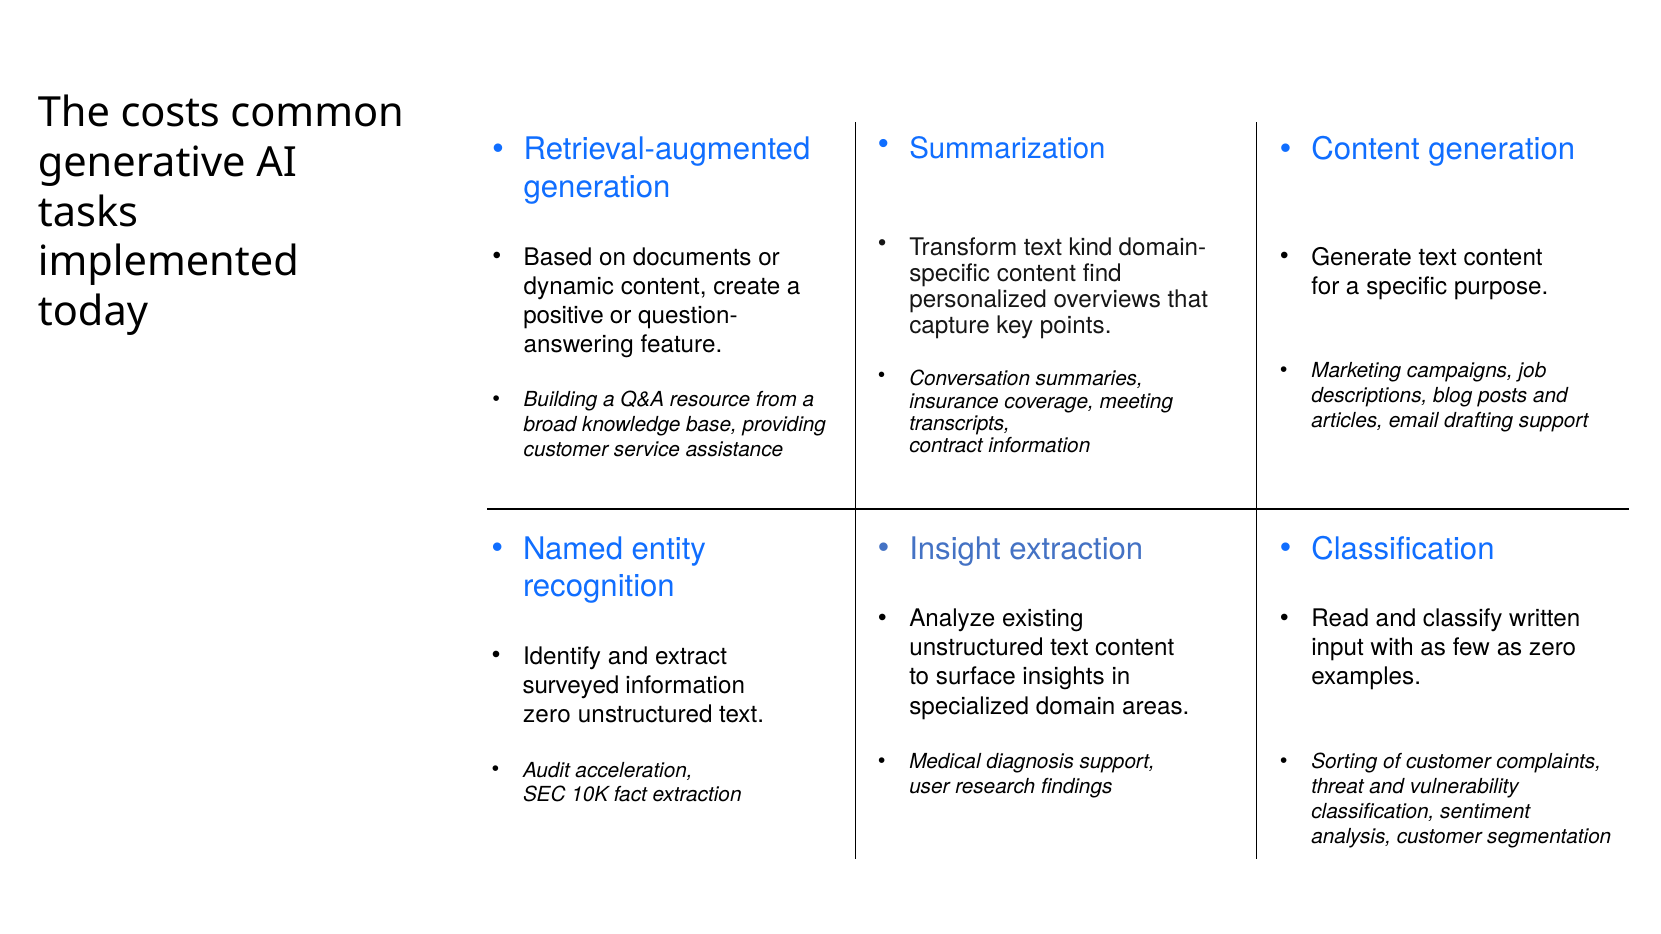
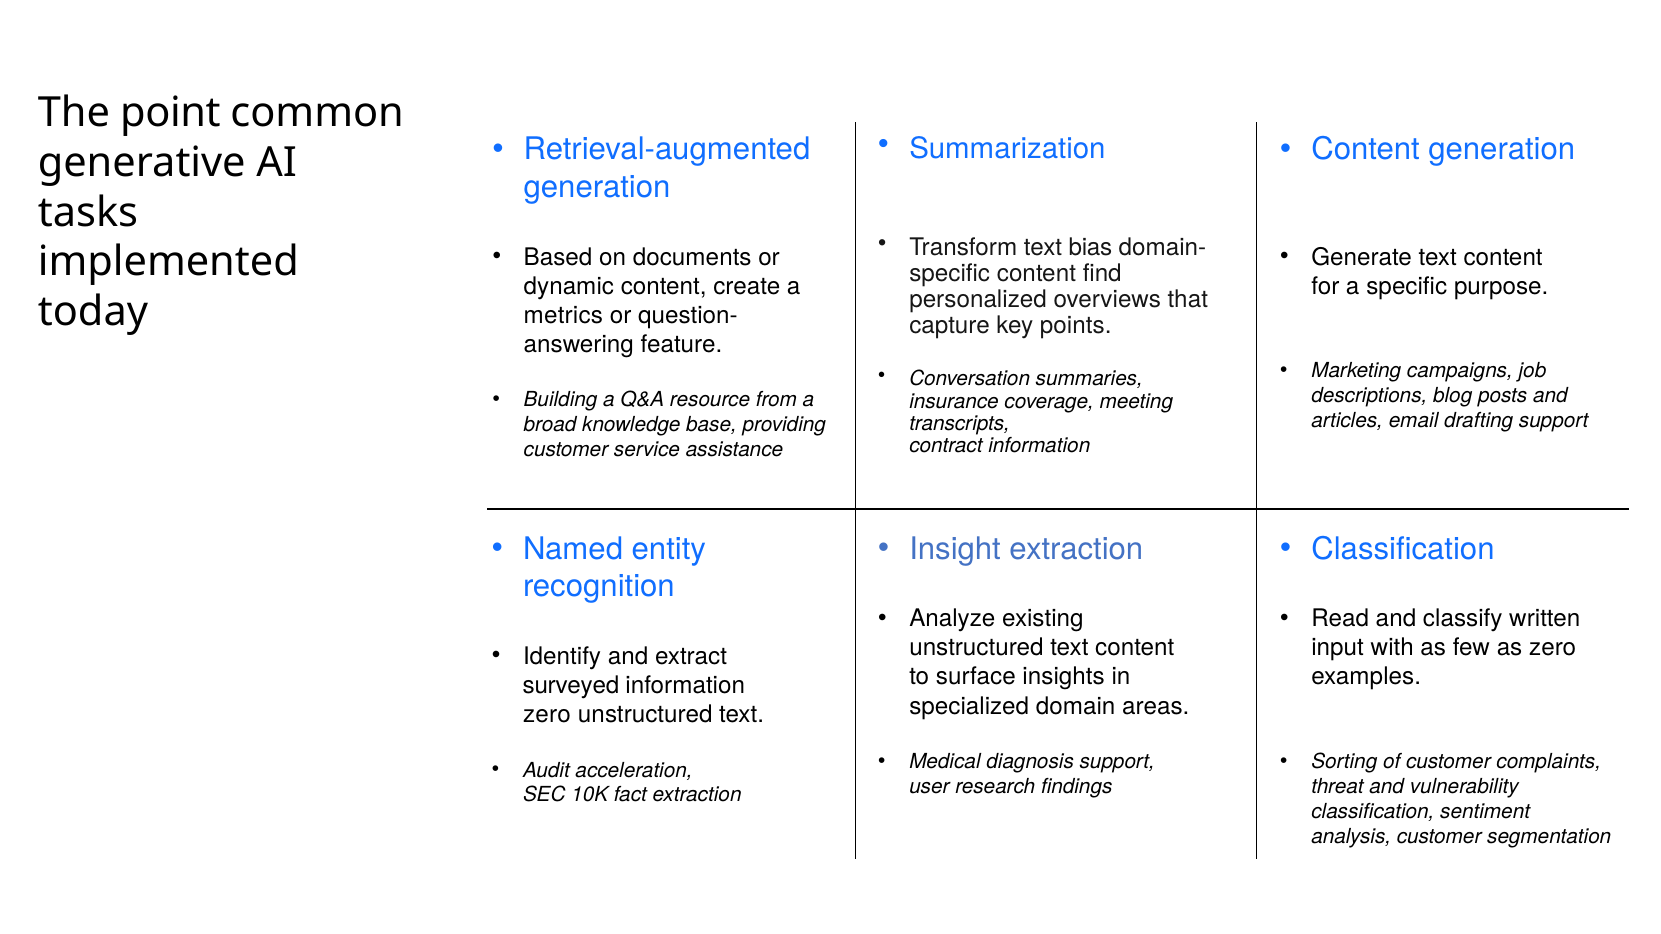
costs: costs -> point
kind: kind -> bias
positive: positive -> metrics
